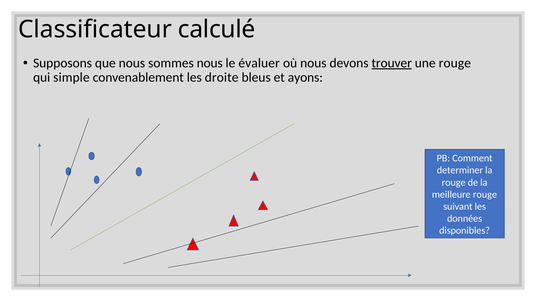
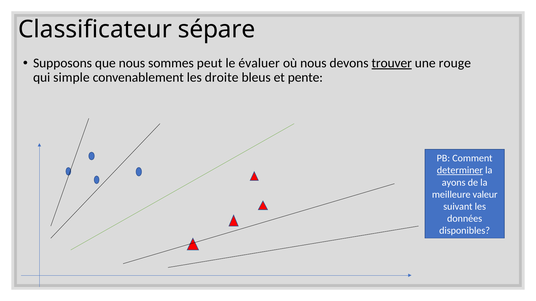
calculé: calculé -> sépare
sommes nous: nous -> peut
ayons: ayons -> pente
determiner underline: none -> present
rouge at (454, 183): rouge -> ayons
meilleure rouge: rouge -> valeur
